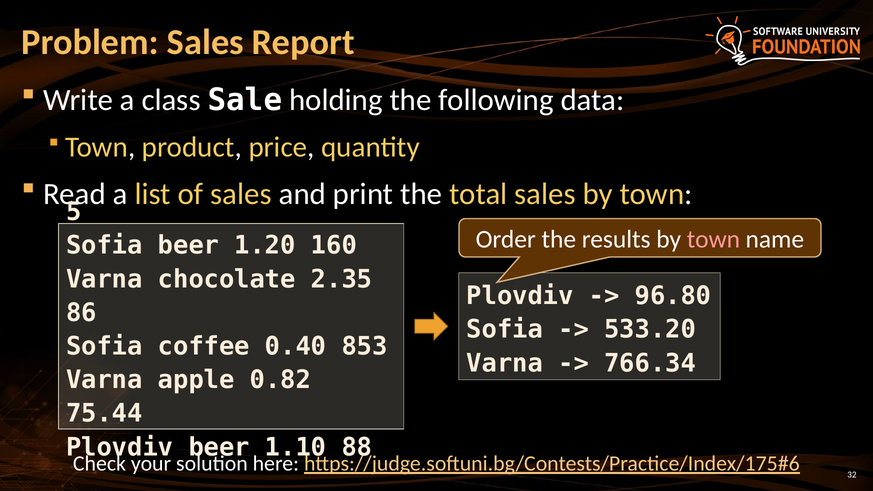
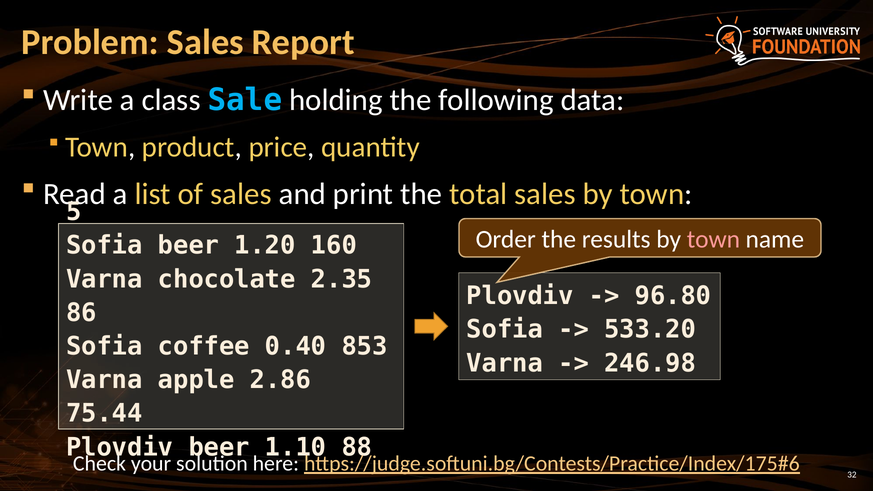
Sale colour: white -> light blue
766.34: 766.34 -> 246.98
0.82: 0.82 -> 2.86
